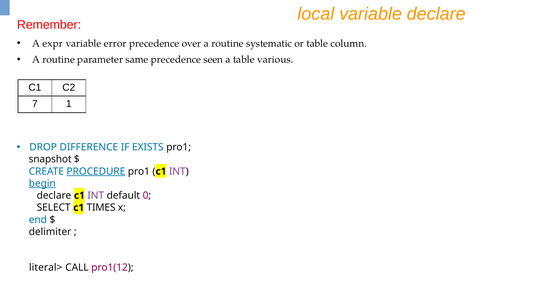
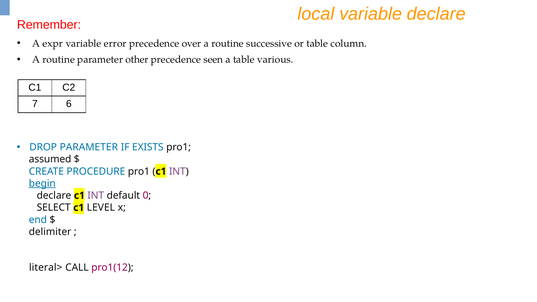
systematic: systematic -> successive
same: same -> other
1: 1 -> 6
DROP DIFFERENCE: DIFFERENCE -> PARAMETER
snapshot: snapshot -> assumed
PROCEDURE underline: present -> none
TIMES: TIMES -> LEVEL
